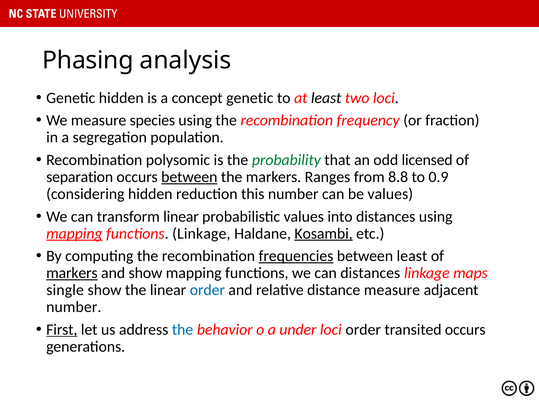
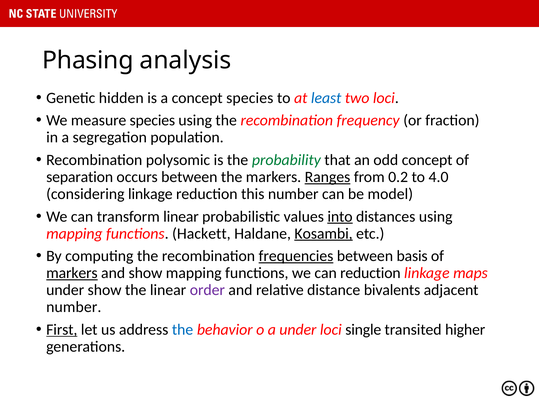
concept genetic: genetic -> species
least at (326, 98) colour: black -> blue
odd licensed: licensed -> concept
between at (189, 177) underline: present -> none
Ranges underline: none -> present
8.8: 8.8 -> 0.2
0.9: 0.9 -> 4.0
considering hidden: hidden -> linkage
be values: values -> model
into underline: none -> present
mapping at (74, 234) underline: present -> none
functions Linkage: Linkage -> Hackett
between least: least -> basis
can distances: distances -> reduction
single at (65, 290): single -> under
order at (207, 290) colour: blue -> purple
distance measure: measure -> bivalents
loci order: order -> single
transited occurs: occurs -> higher
